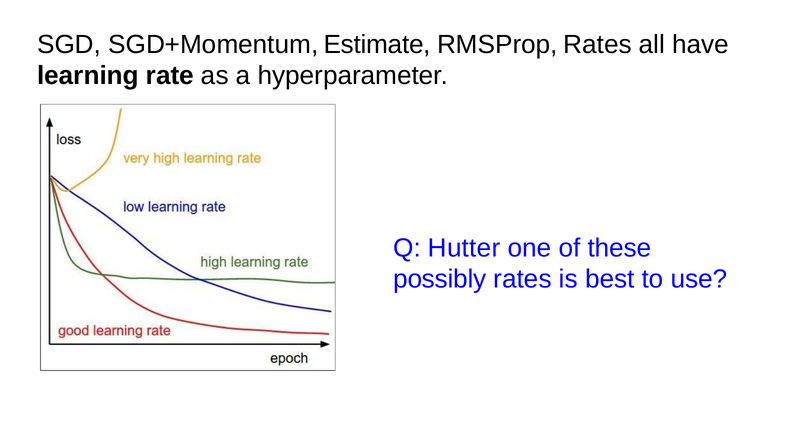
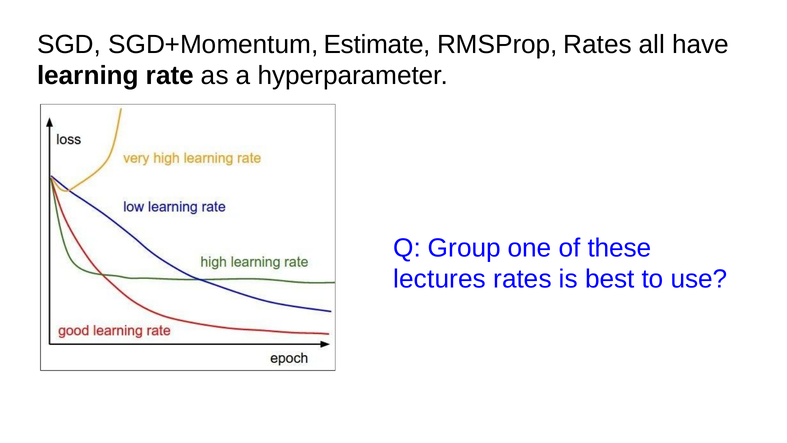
Hutter: Hutter -> Group
possibly: possibly -> lectures
